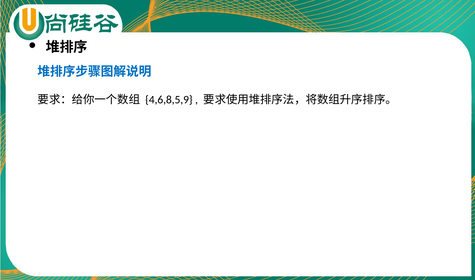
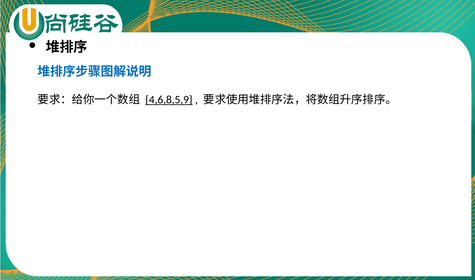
4,6,8,5,9 underline: none -> present
